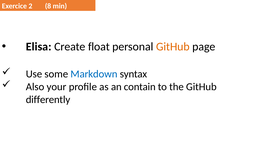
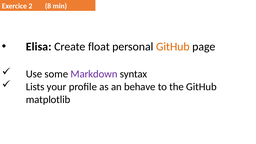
Markdown colour: blue -> purple
Also: Also -> Lists
contain: contain -> behave
differently: differently -> matplotlib
